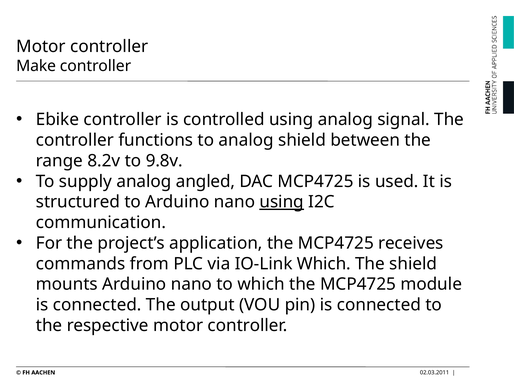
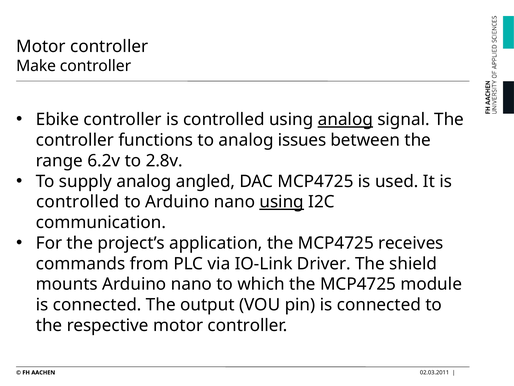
analog at (345, 119) underline: none -> present
analog shield: shield -> issues
8.2v: 8.2v -> 6.2v
9.8v: 9.8v -> 2.8v
structured at (78, 202): structured -> controlled
IO-Link Which: Which -> Driver
